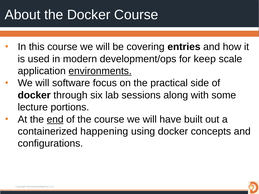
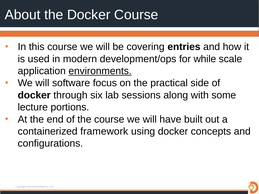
keep: keep -> while
end underline: present -> none
happening: happening -> framework
